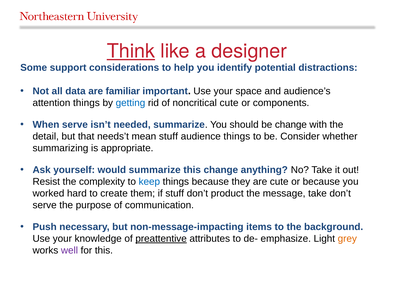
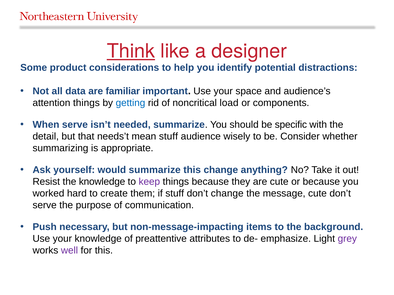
support: support -> product
noncritical cute: cute -> load
be change: change -> specific
audience things: things -> wisely
the complexity: complexity -> knowledge
keep colour: blue -> purple
don’t product: product -> change
message take: take -> cute
preattentive underline: present -> none
grey colour: orange -> purple
